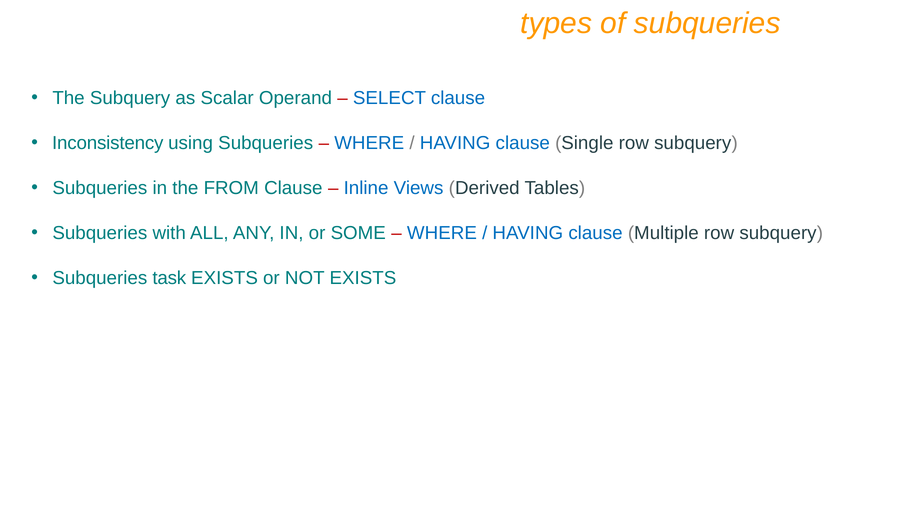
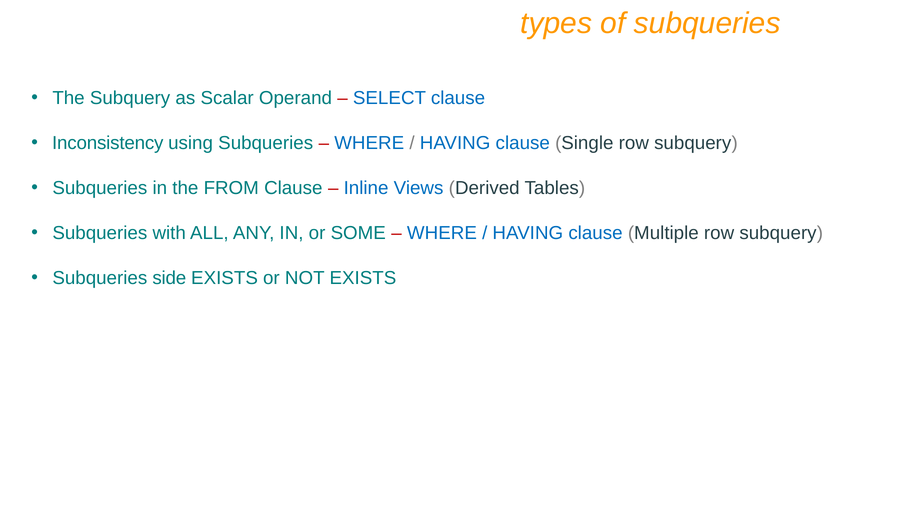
task: task -> side
